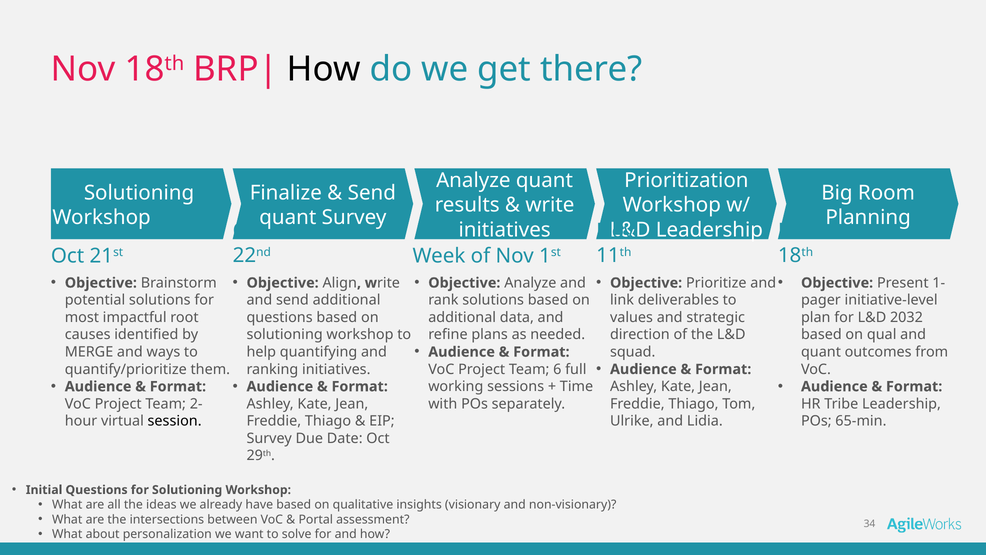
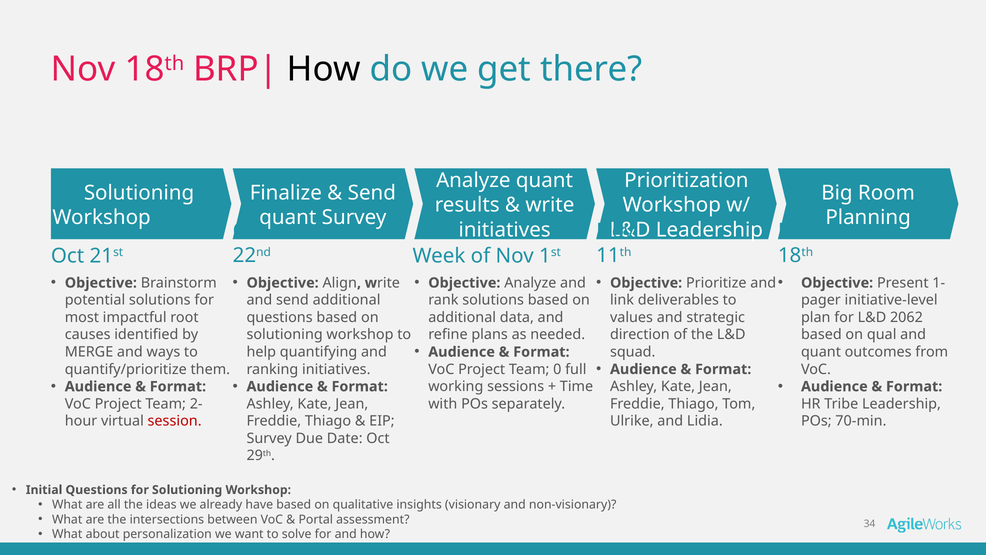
2032: 2032 -> 2062
6: 6 -> 0
session colour: black -> red
65-min: 65-min -> 70-min
